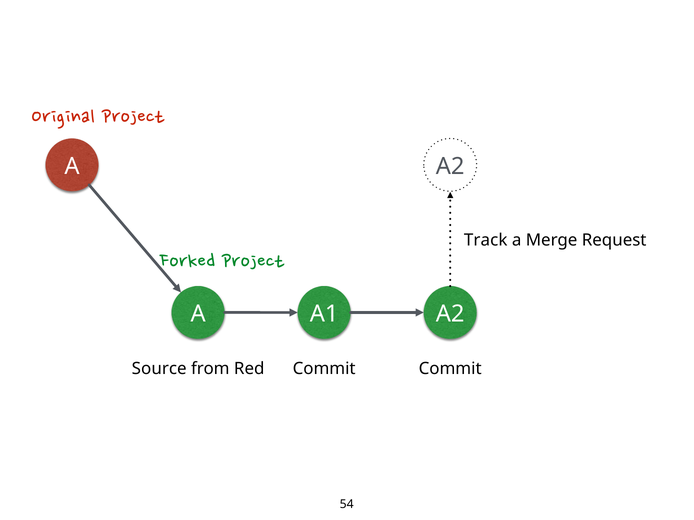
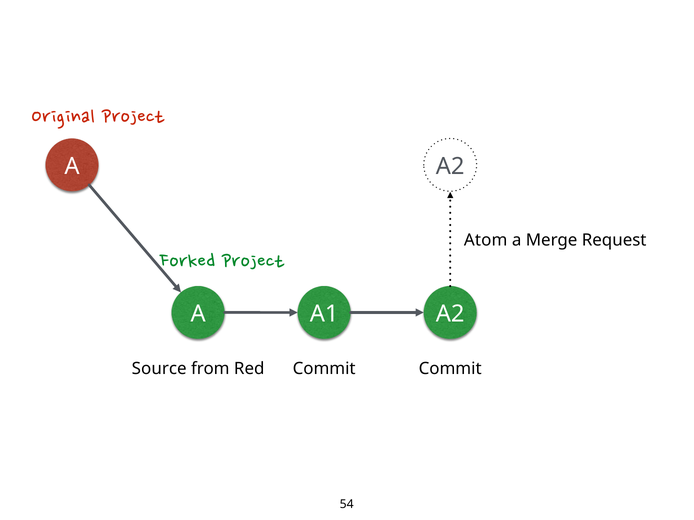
Track: Track -> Atom
